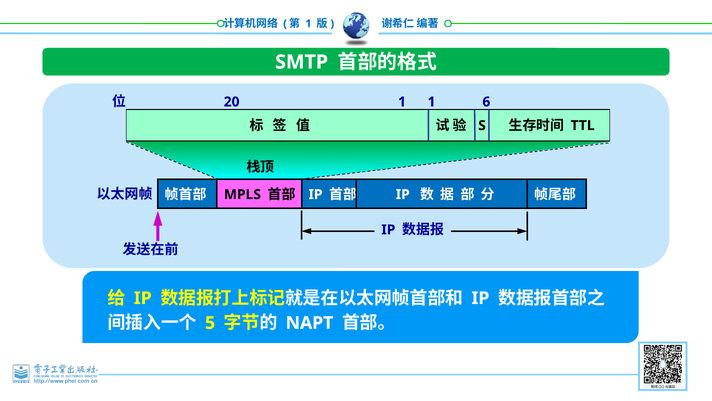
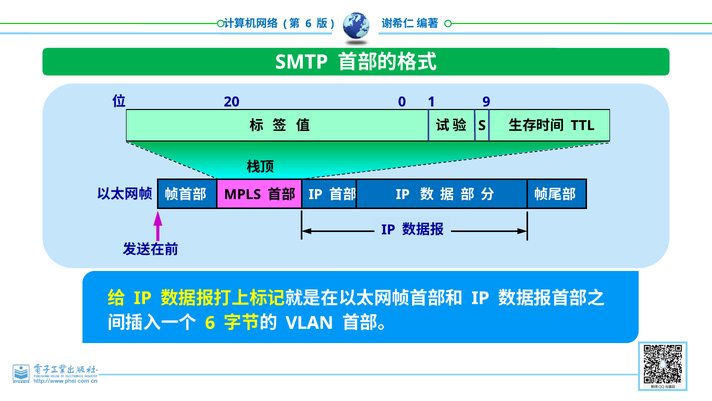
1 at (308, 24): 1 -> 6
20 1: 1 -> 0
6: 6 -> 9
5 at (210, 323): 5 -> 6
NAPT: NAPT -> VLAN
